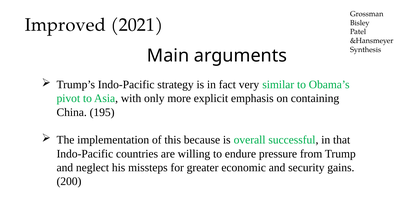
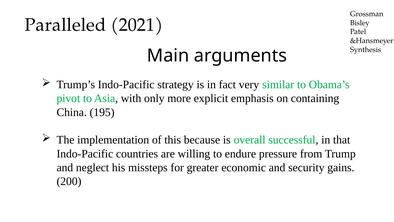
Improved: Improved -> Paralleled
